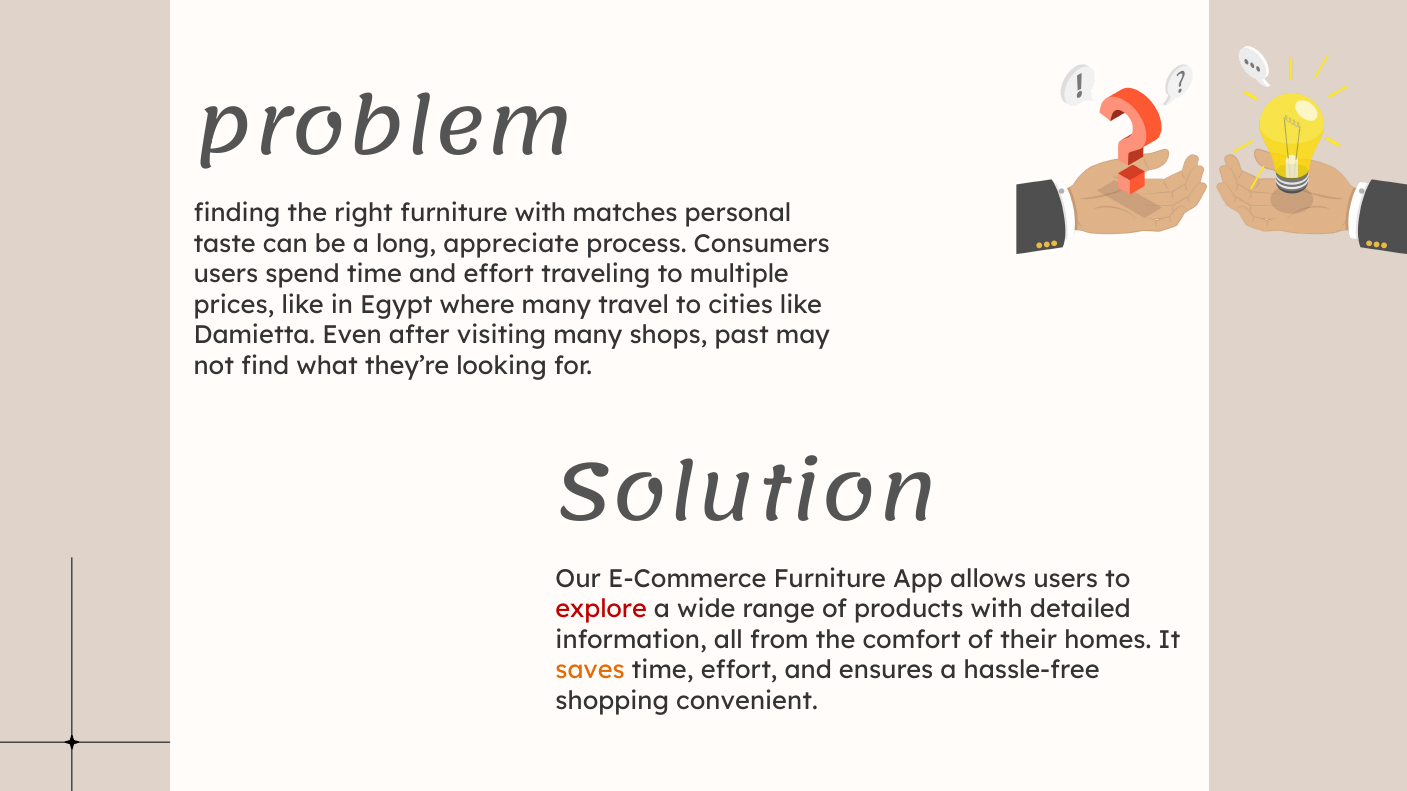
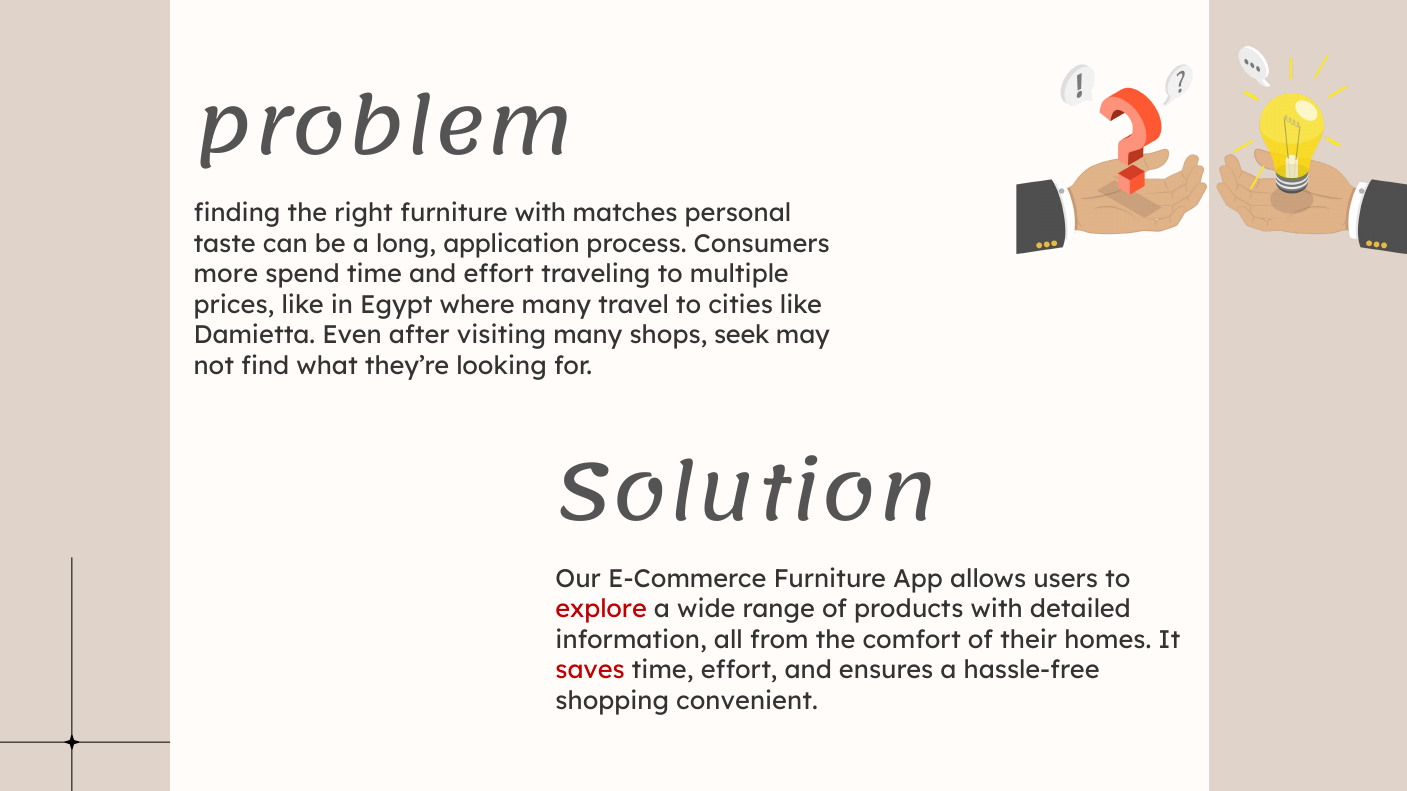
appreciate: appreciate -> application
users at (226, 274): users -> more
past: past -> seek
saves colour: orange -> red
